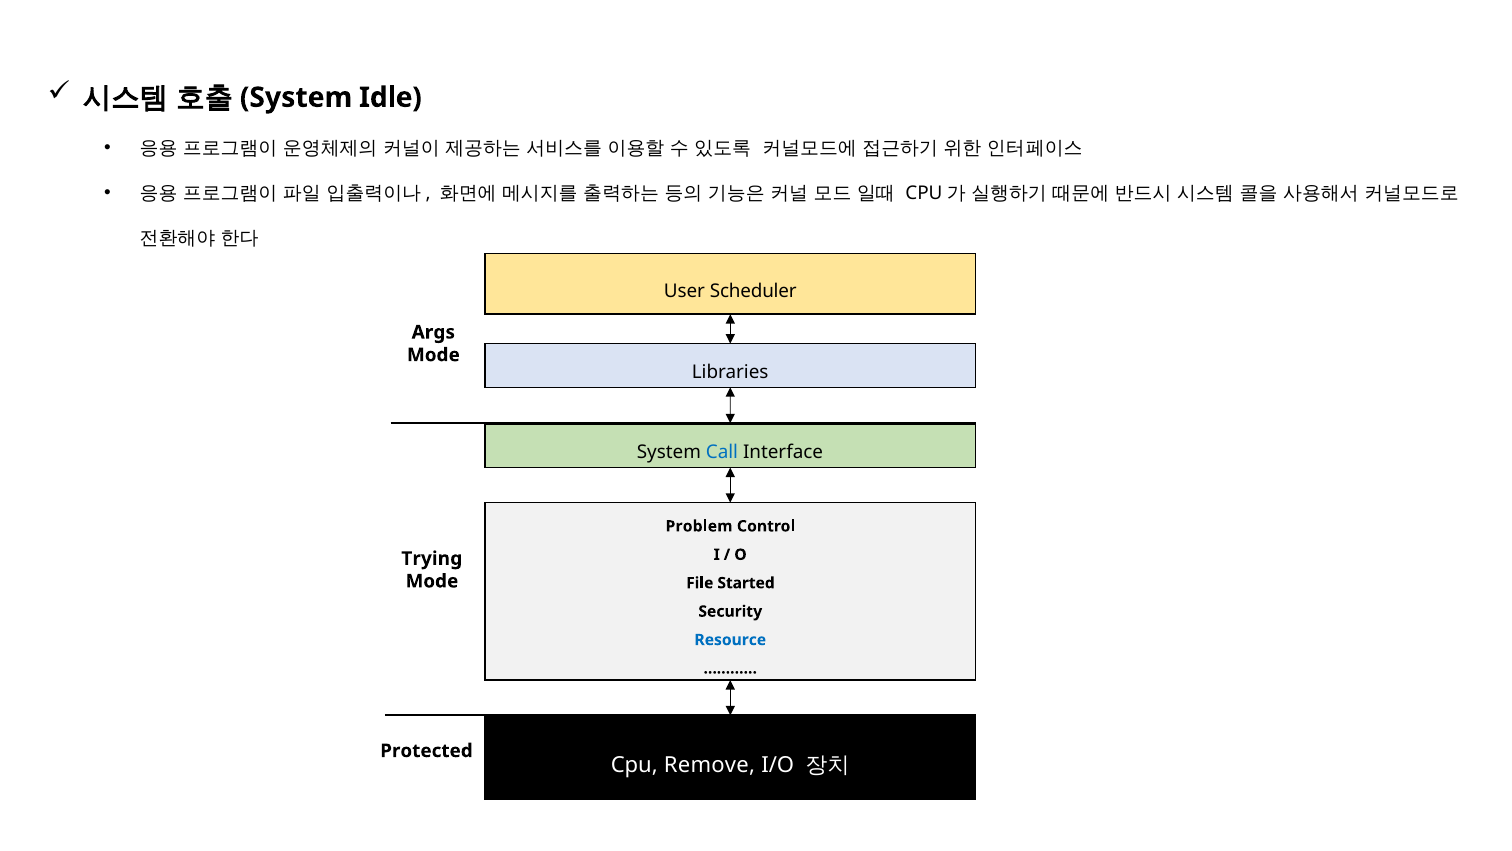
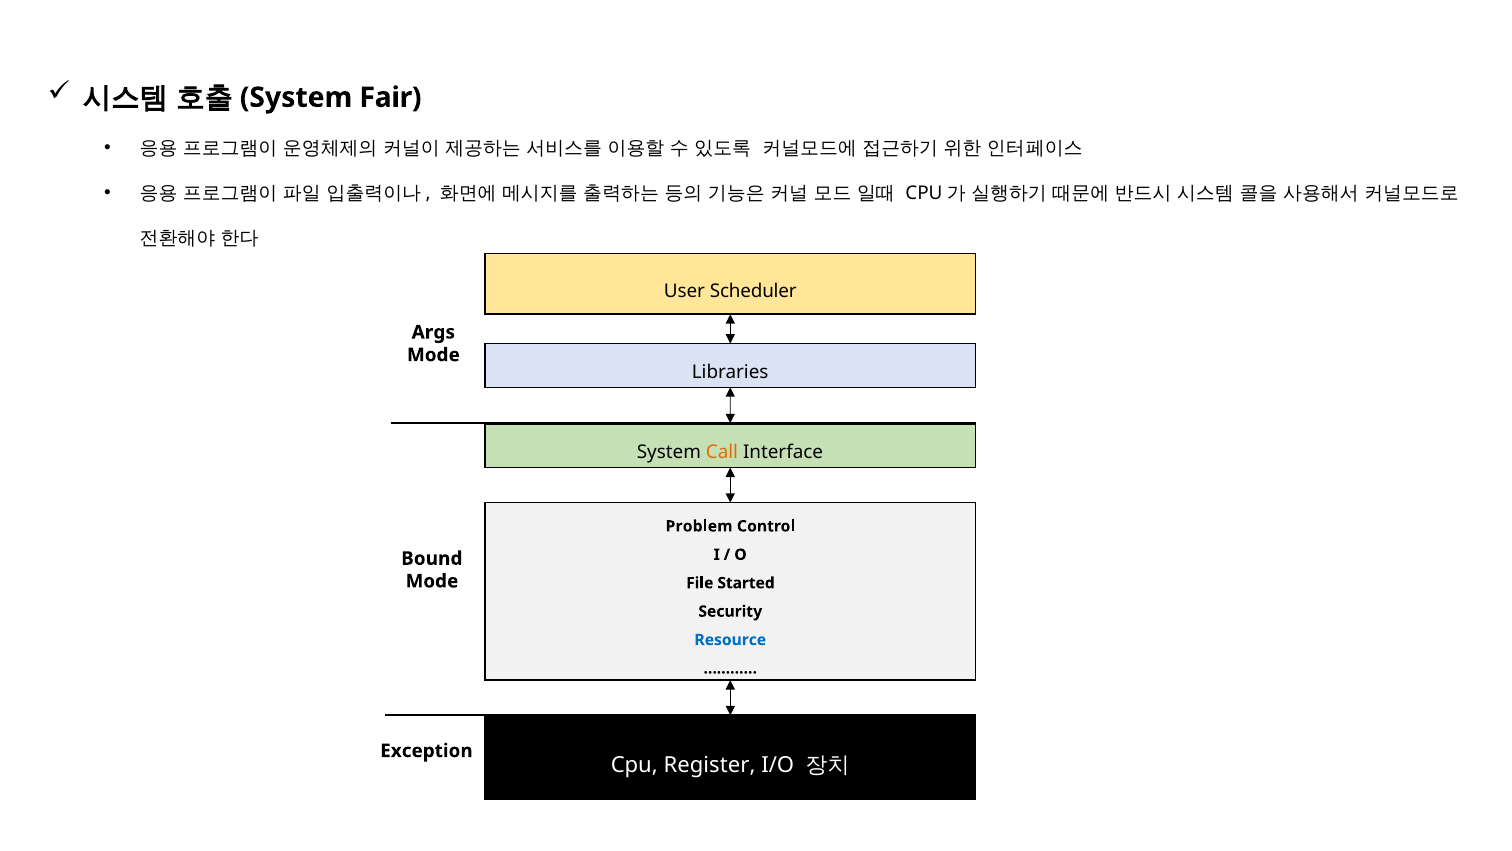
Idle: Idle -> Fair
Call colour: blue -> orange
Trying: Trying -> Bound
Protected: Protected -> Exception
Remove: Remove -> Register
